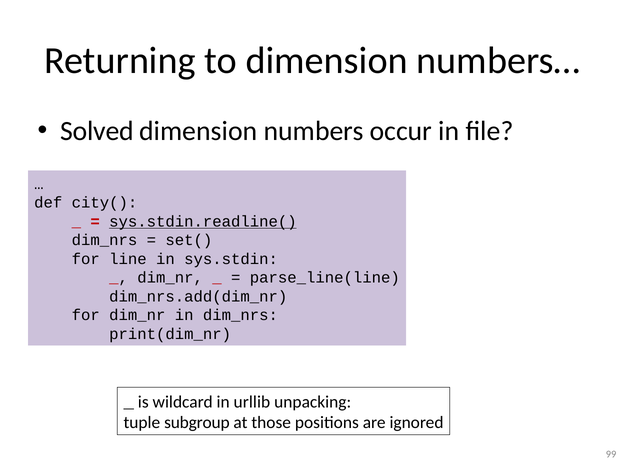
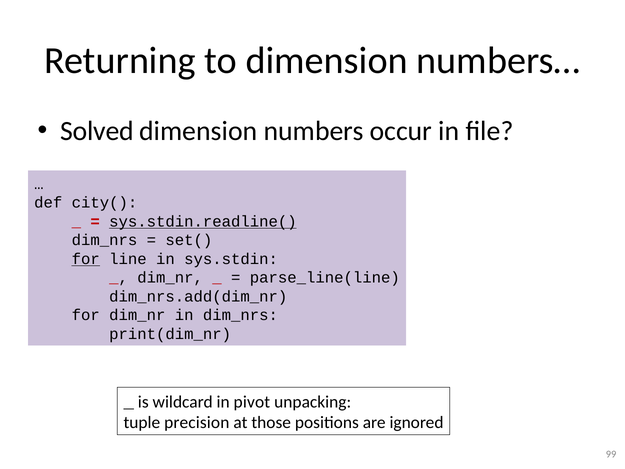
for at (86, 259) underline: none -> present
urllib: urllib -> pivot
subgroup: subgroup -> precision
